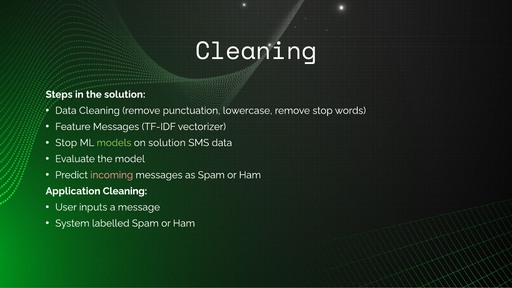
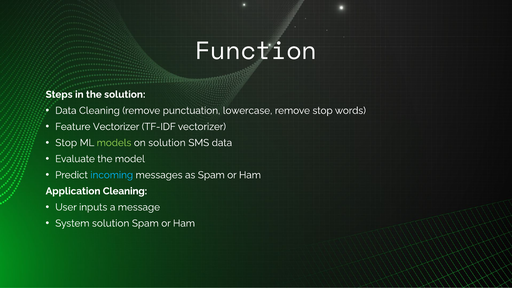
Cleaning at (256, 51): Cleaning -> Function
Feature Messages: Messages -> Vectorizer
incoming colour: pink -> light blue
System labelled: labelled -> solution
